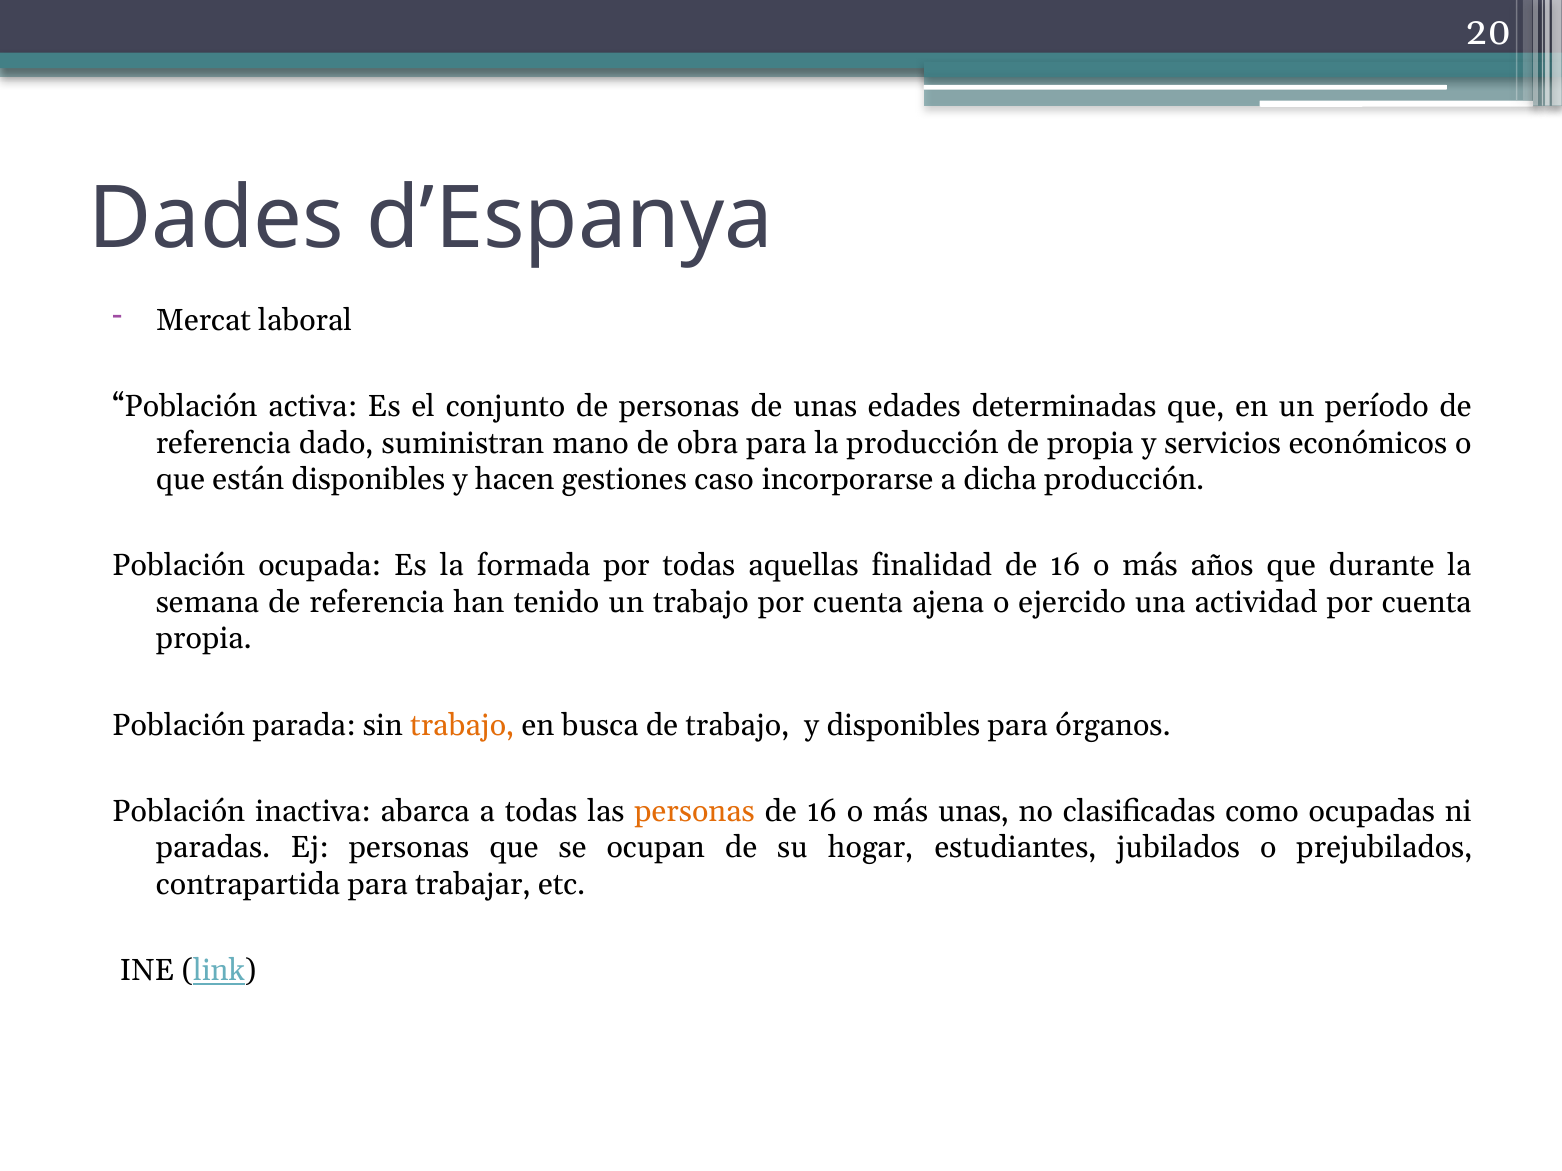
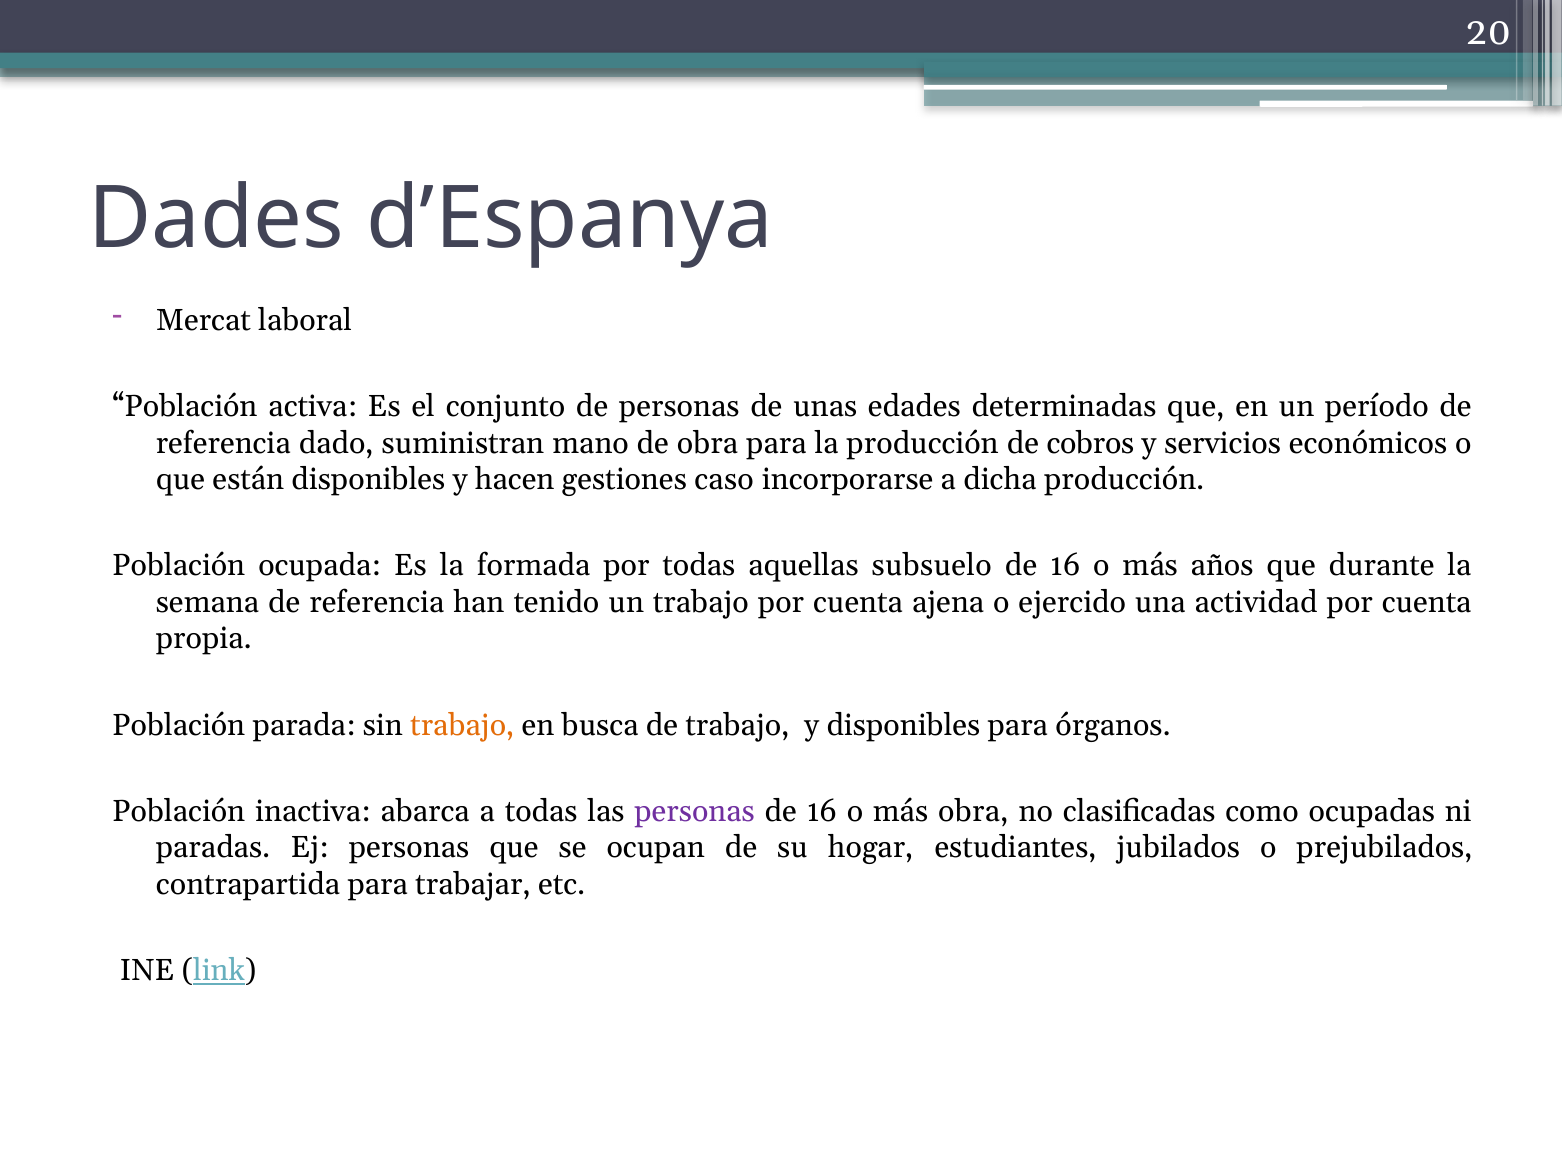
de propia: propia -> cobros
finalidad: finalidad -> subsuelo
personas at (695, 811) colour: orange -> purple
más unas: unas -> obra
